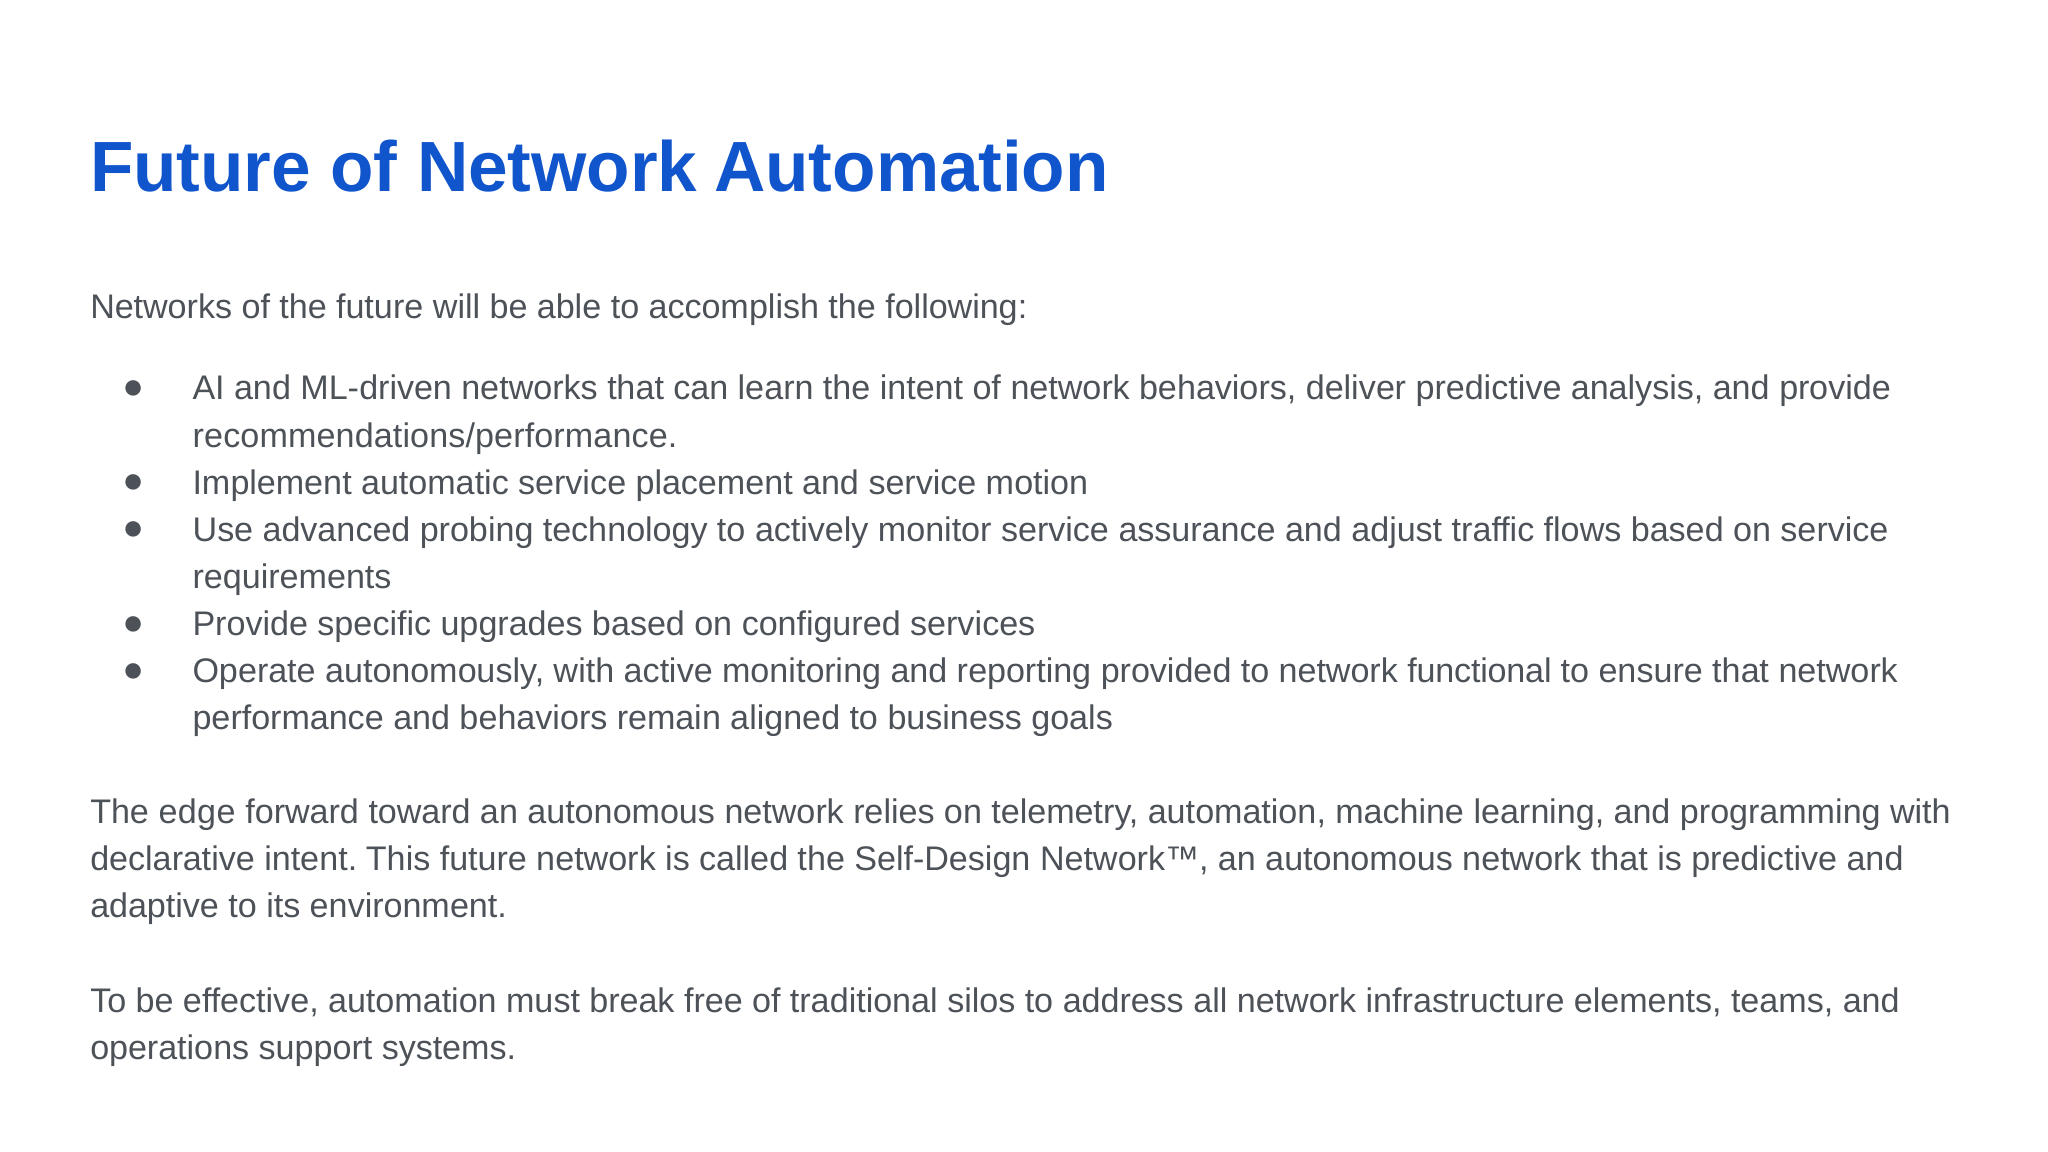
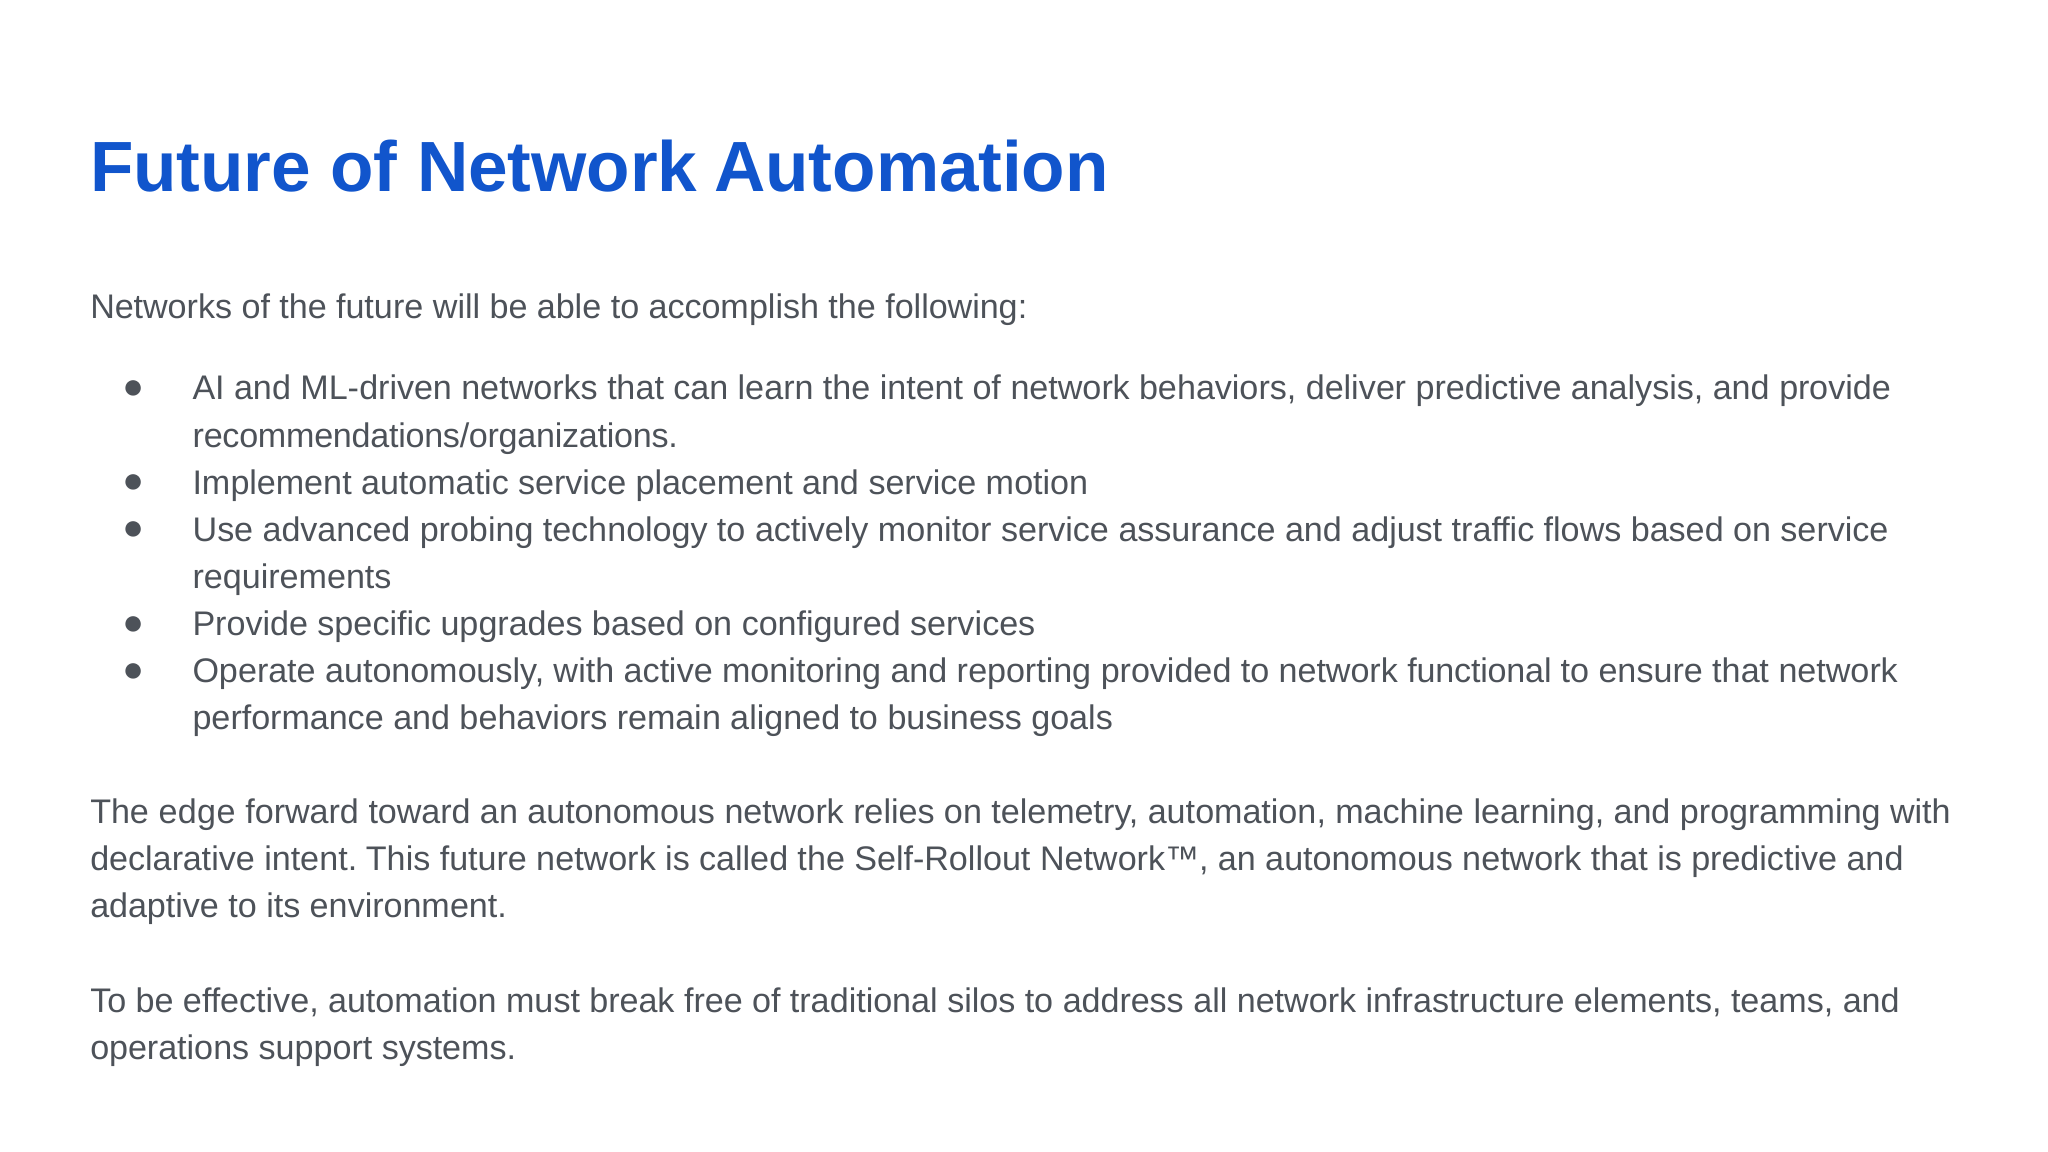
recommendations/performance: recommendations/performance -> recommendations/organizations
Self-Design: Self-Design -> Self-Rollout
